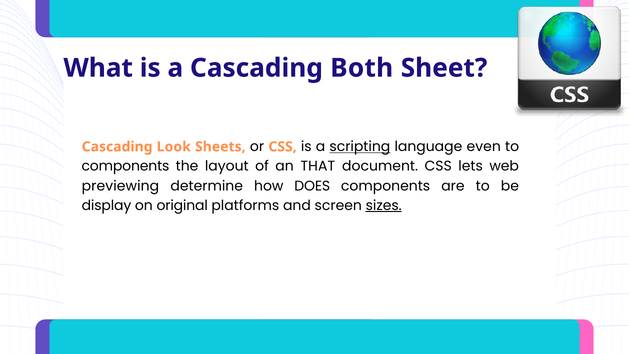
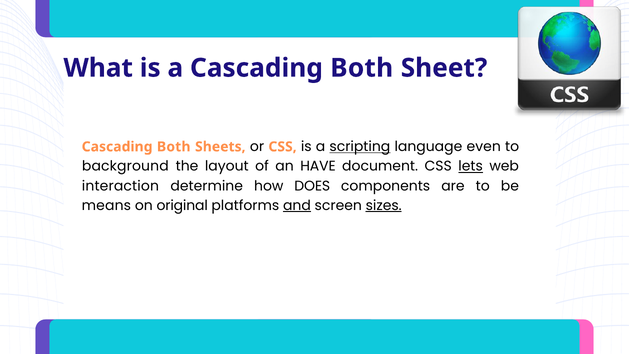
Look at (174, 147): Look -> Both
components at (125, 166): components -> background
THAT: THAT -> HAVE
lets underline: none -> present
previewing: previewing -> interaction
display: display -> means
and underline: none -> present
